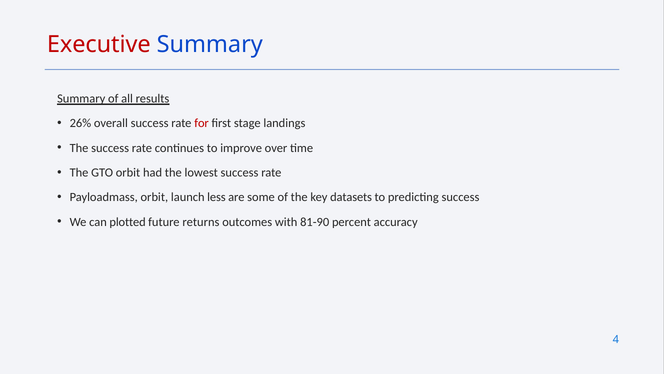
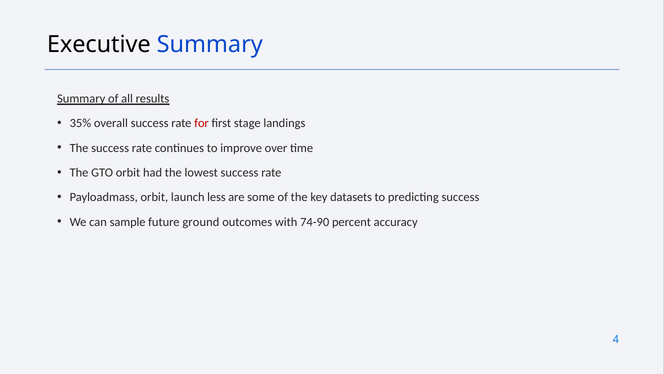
Executive colour: red -> black
26%: 26% -> 35%
plotted: plotted -> sample
returns: returns -> ground
81-90: 81-90 -> 74-90
